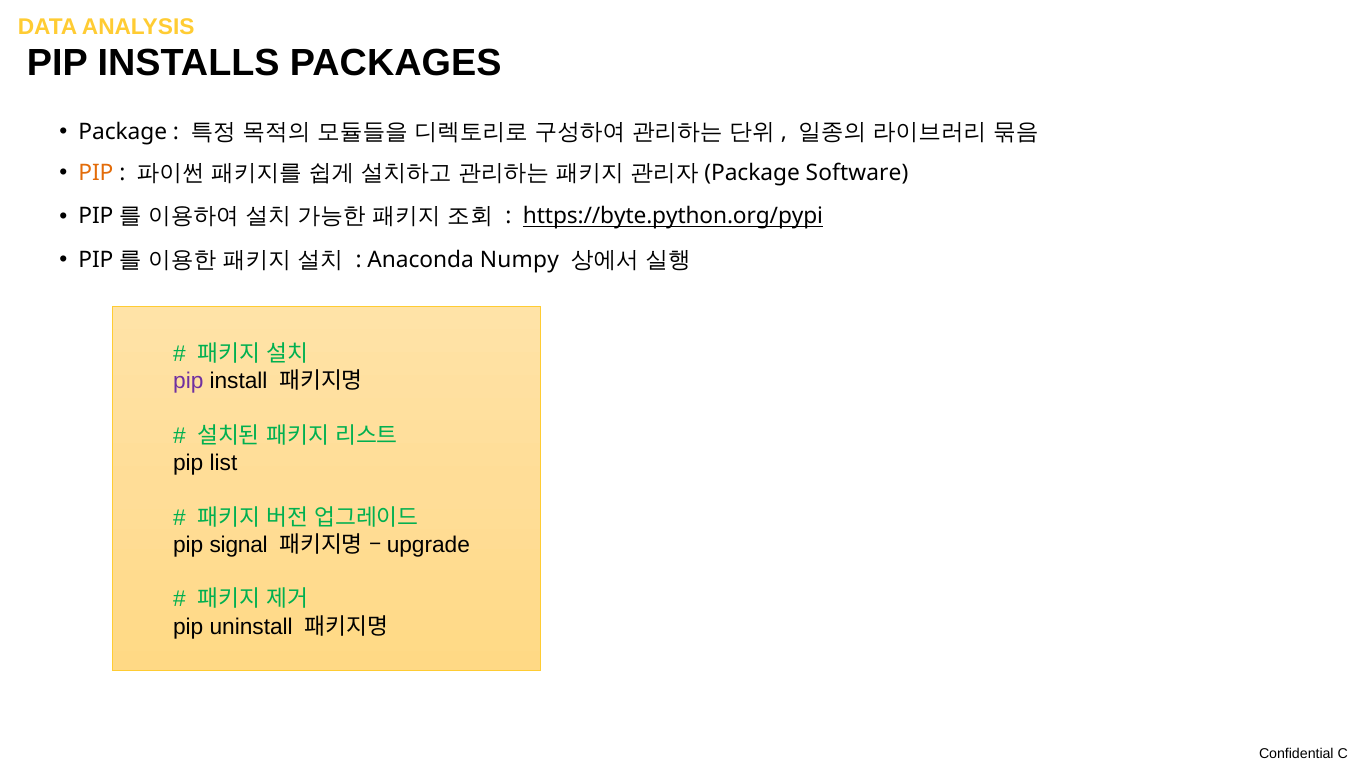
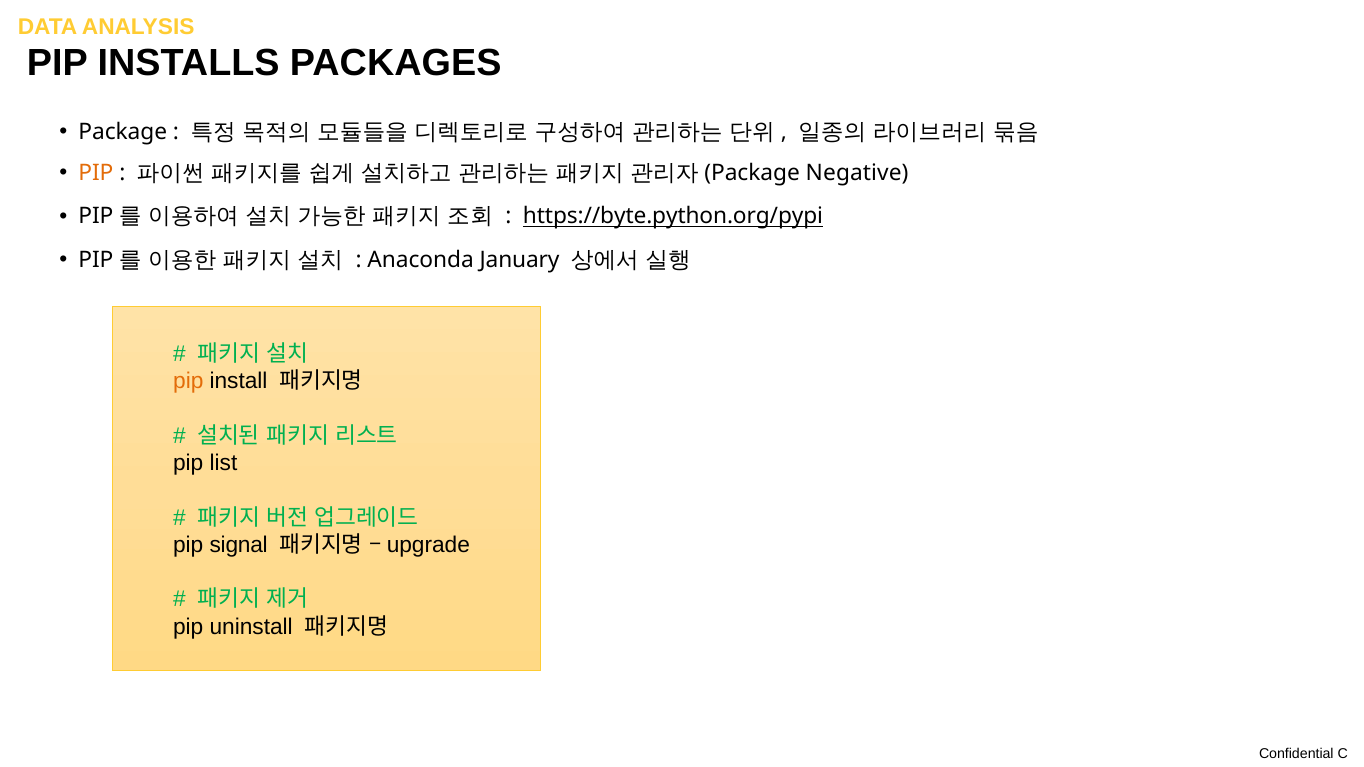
Software: Software -> Negative
Numpy: Numpy -> January
pip at (188, 381) colour: purple -> orange
